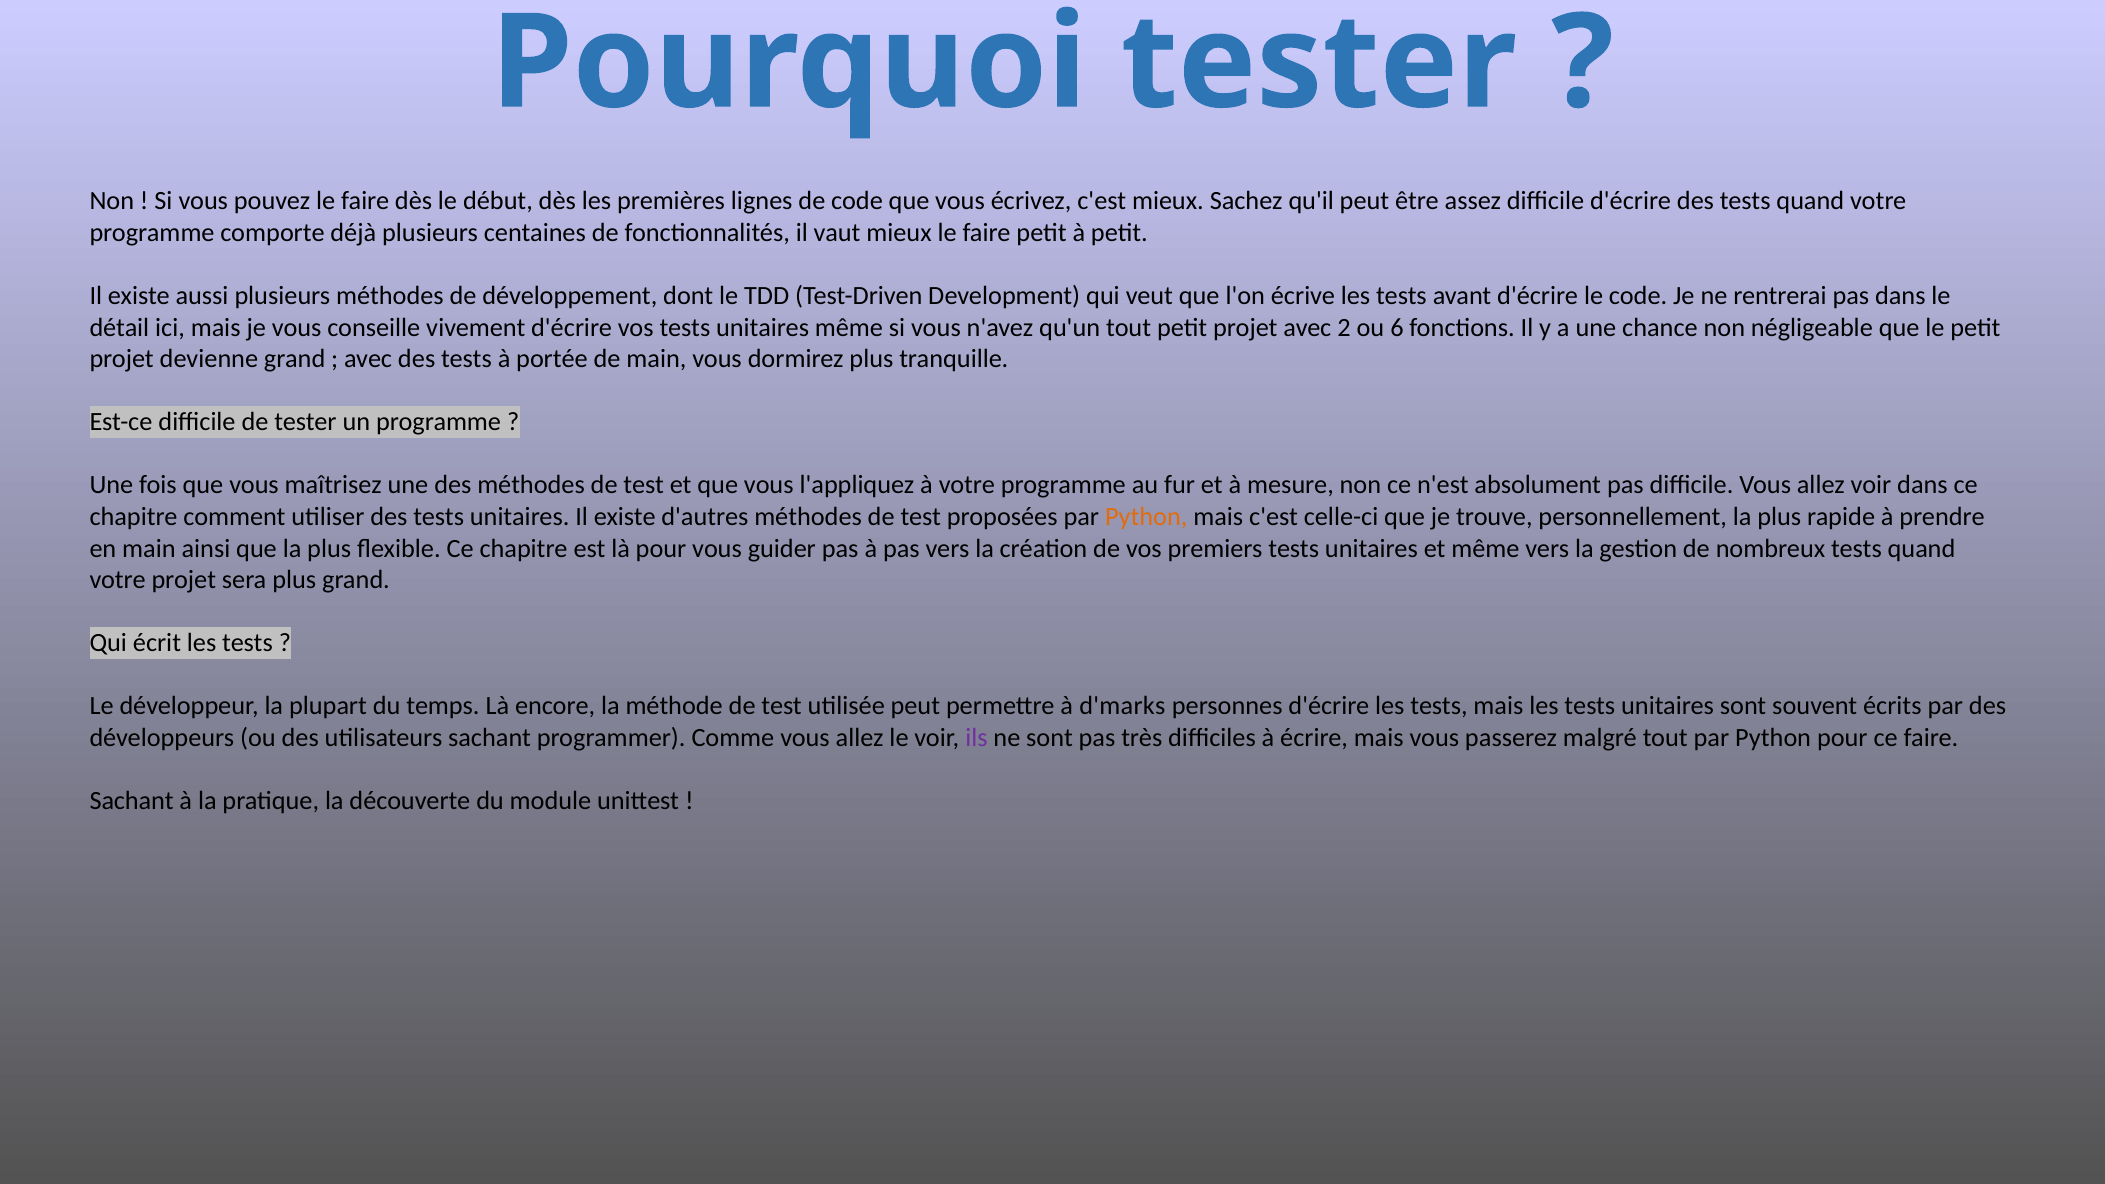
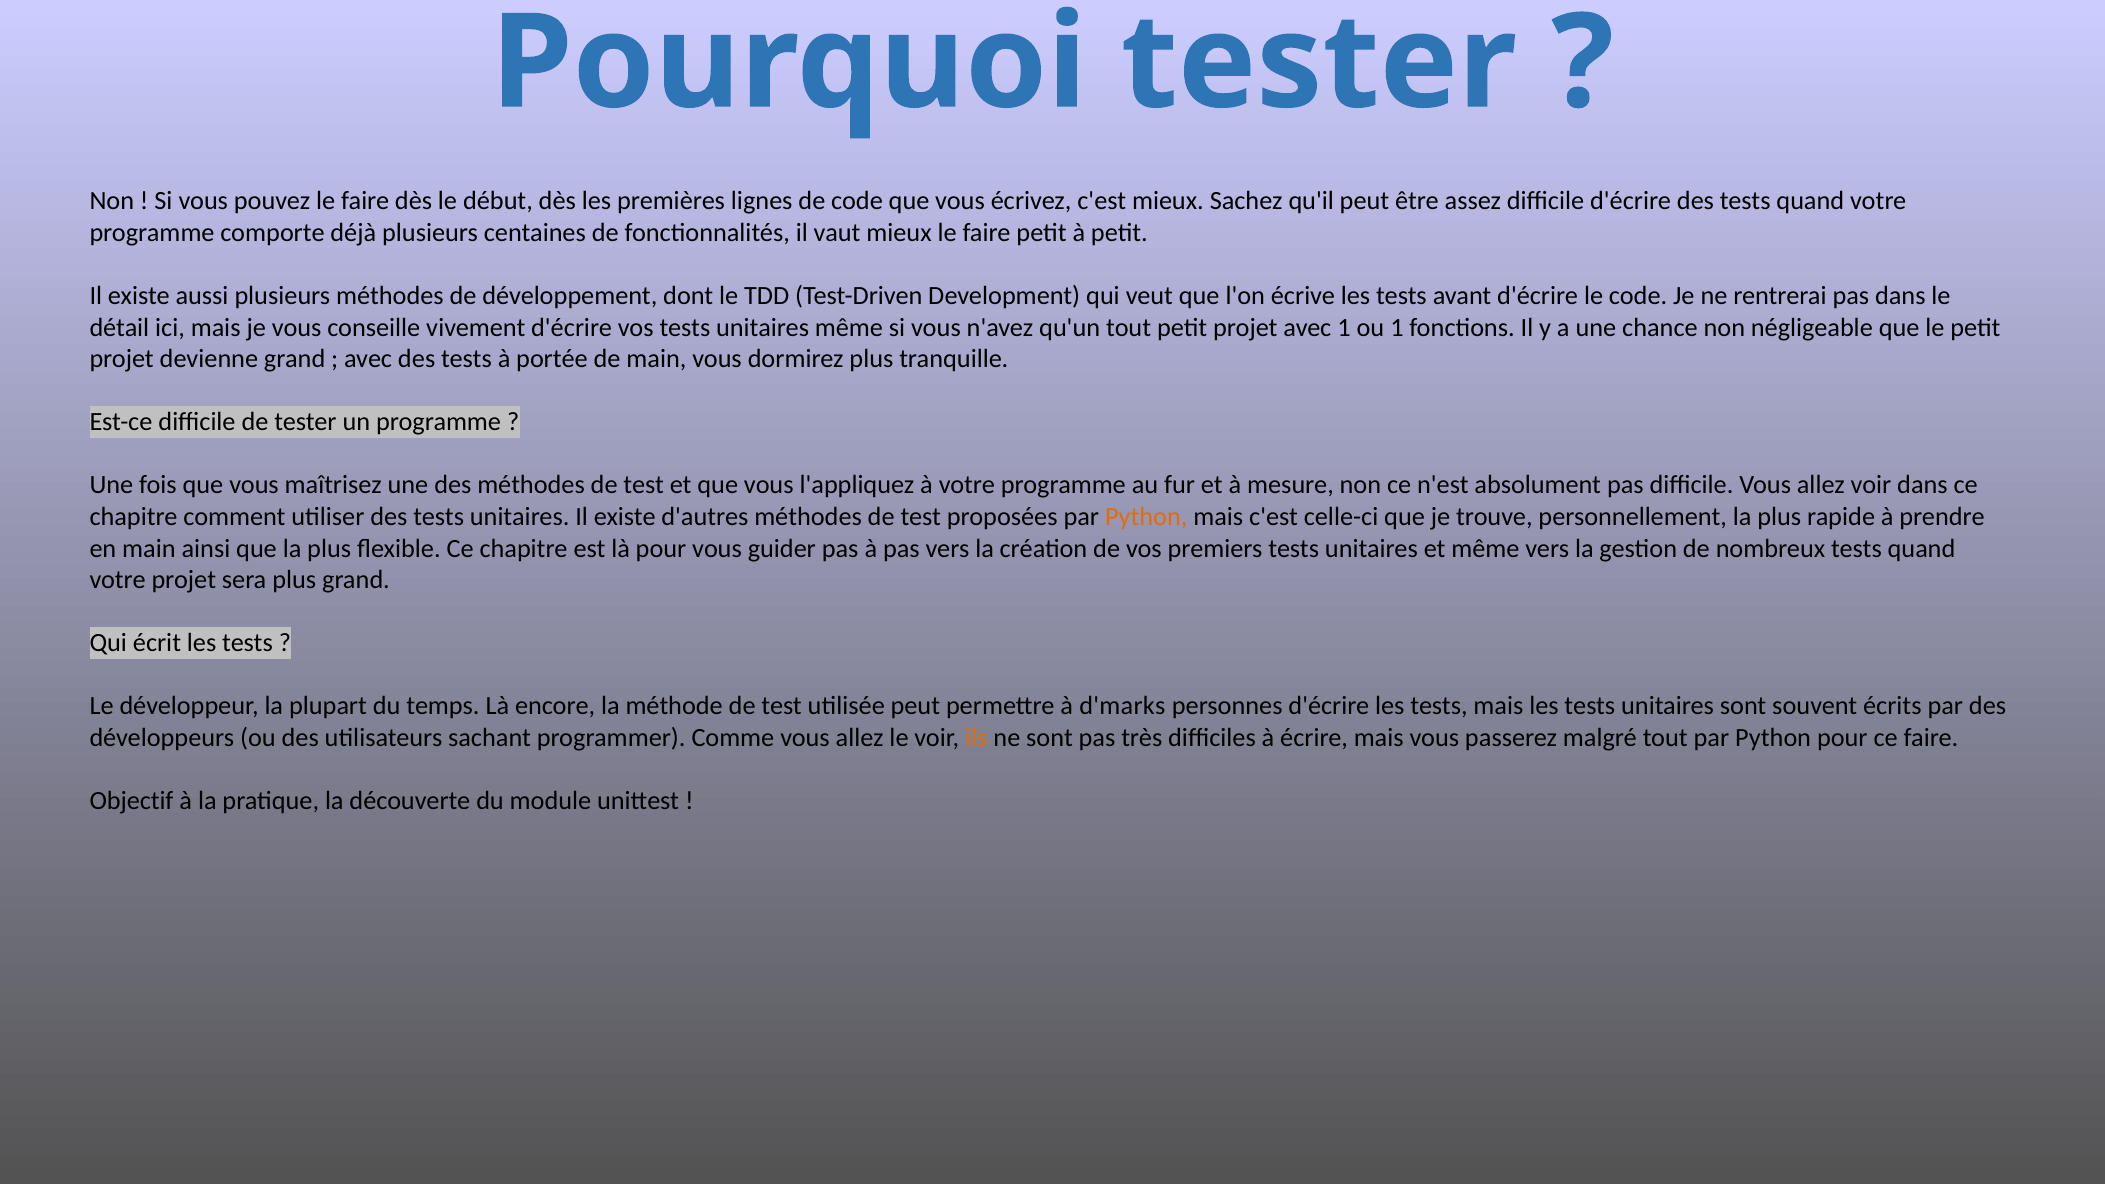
avec 2: 2 -> 1
ou 6: 6 -> 1
ils colour: purple -> orange
Sachant at (132, 801): Sachant -> Objectif
